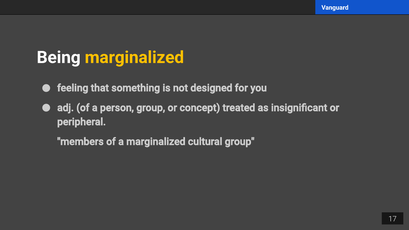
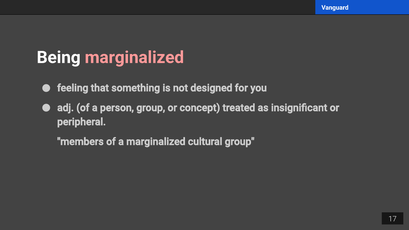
marginalized at (134, 57) colour: yellow -> pink
